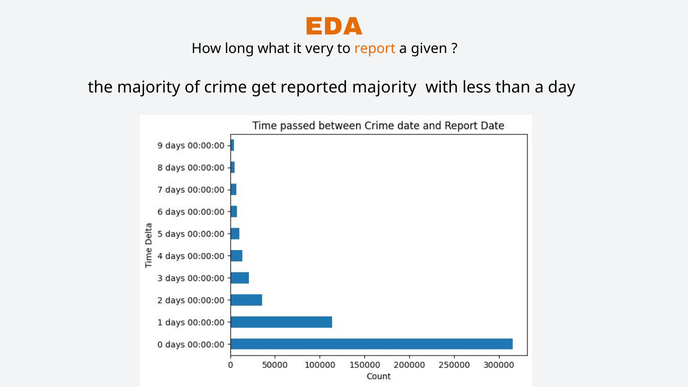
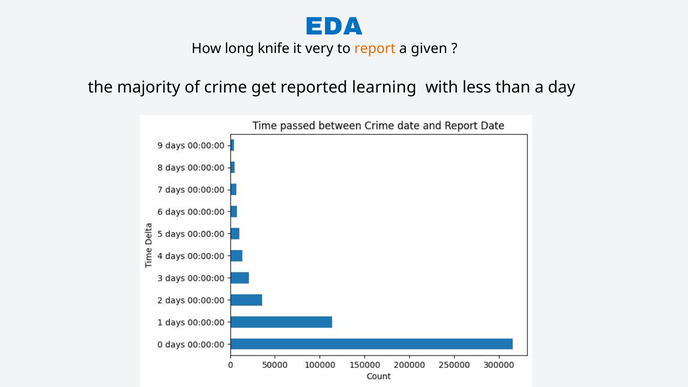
EDA colour: orange -> blue
what: what -> knife
reported majority: majority -> learning
